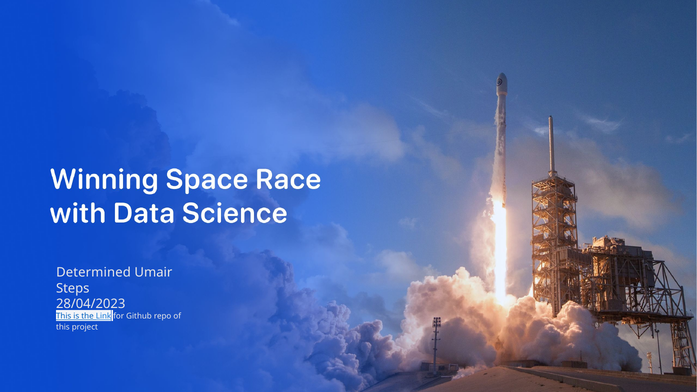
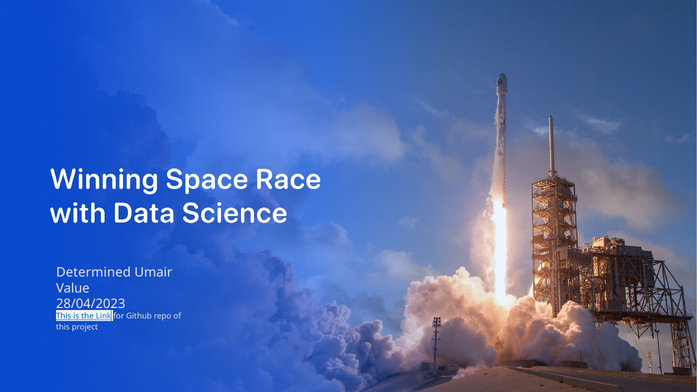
Steps: Steps -> Value
